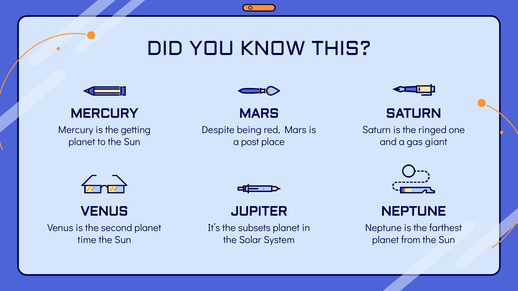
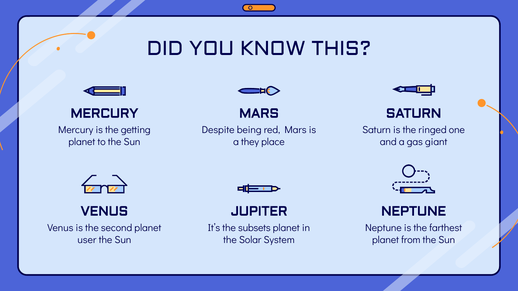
post: post -> they
time: time -> user
